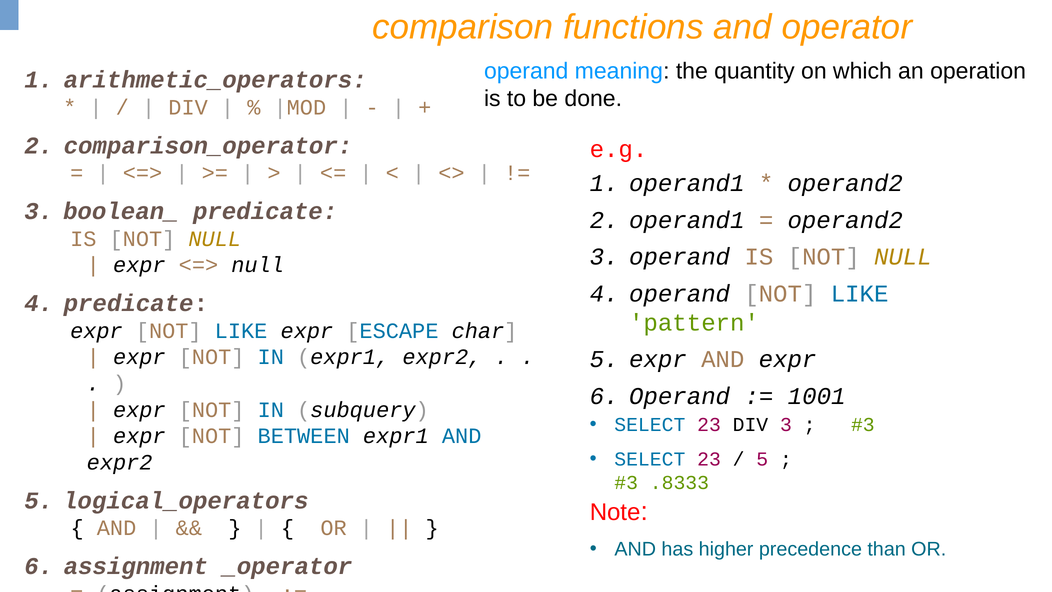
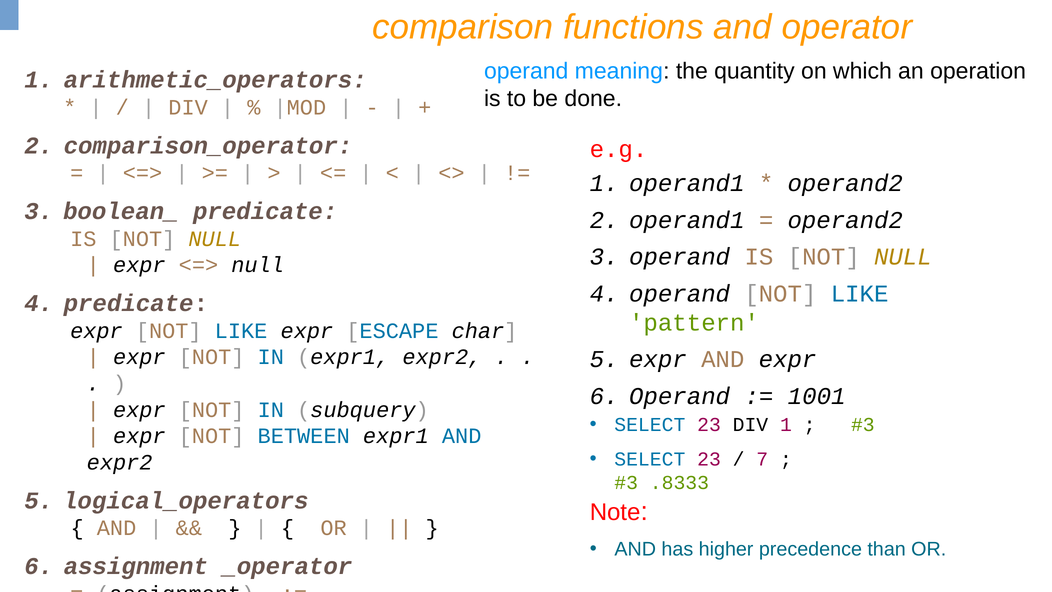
DIV 3: 3 -> 1
5 at (762, 459): 5 -> 7
